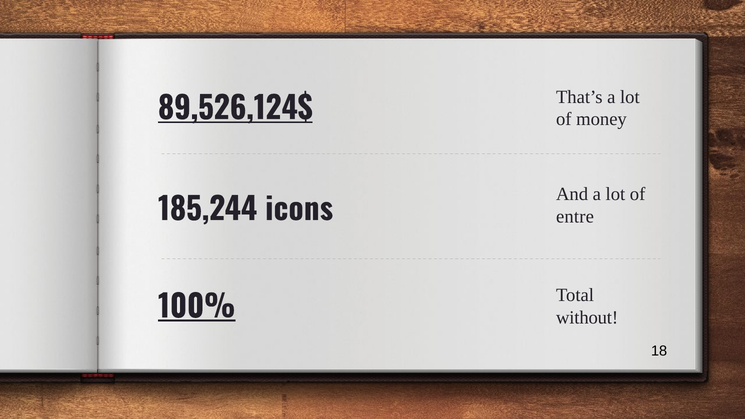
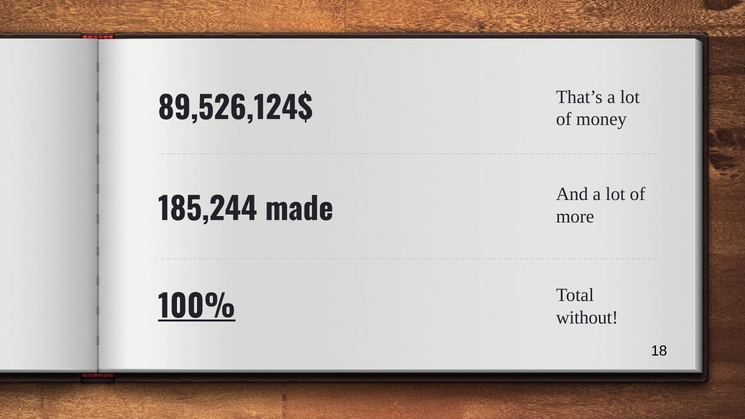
89,526,124$ underline: present -> none
icons: icons -> made
entre: entre -> more
